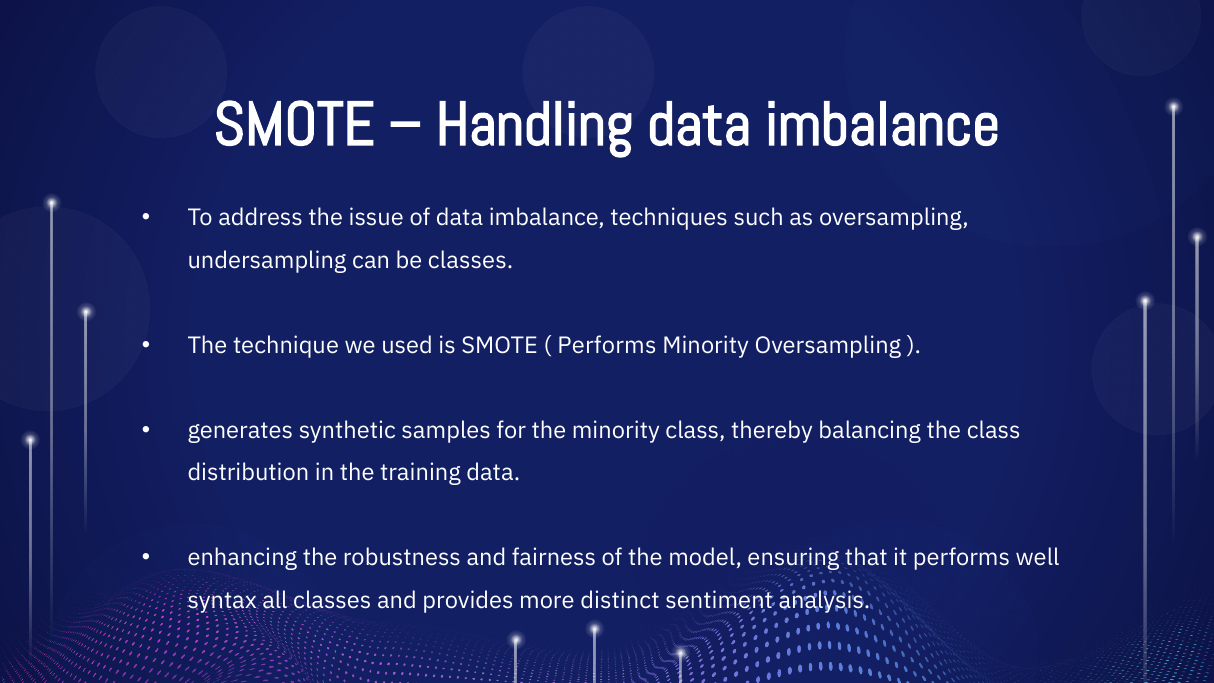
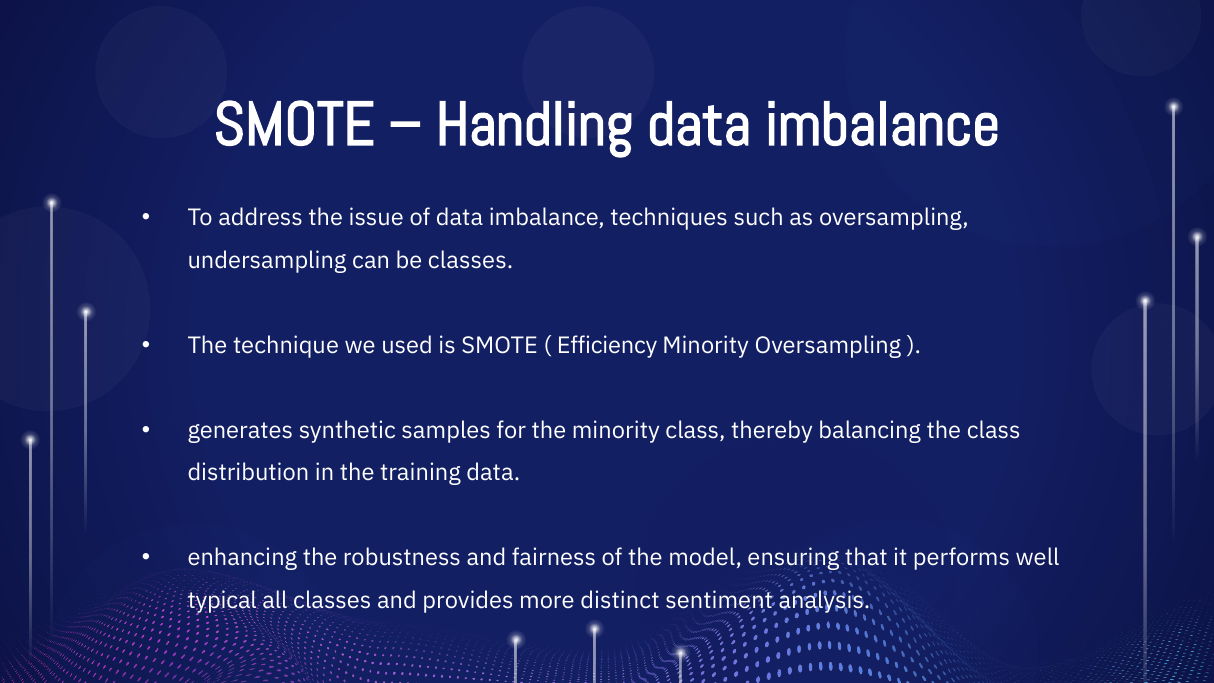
Performs at (607, 345): Performs -> Efficiency
syntax: syntax -> typical
